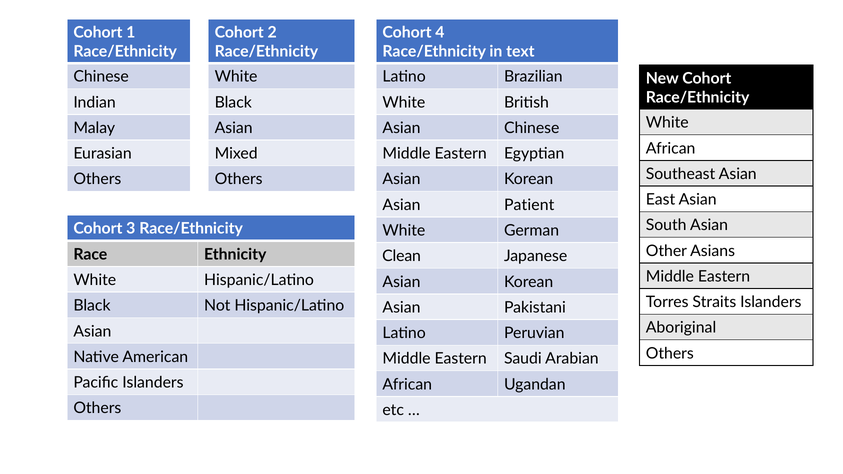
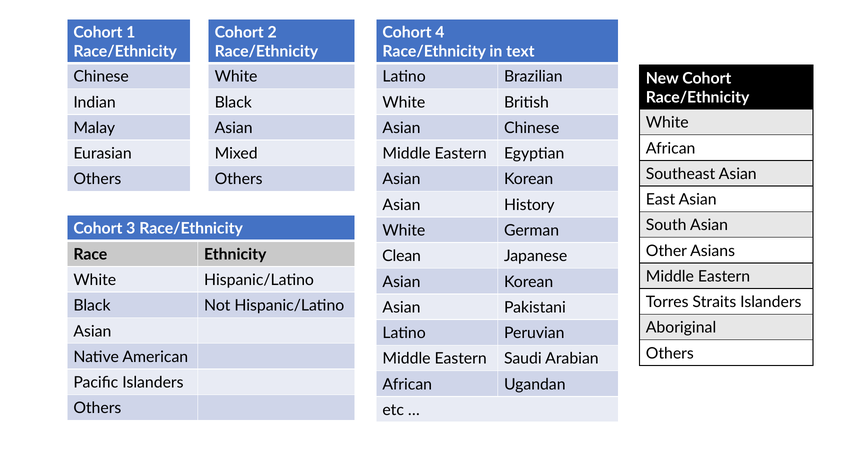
Patient: Patient -> History
